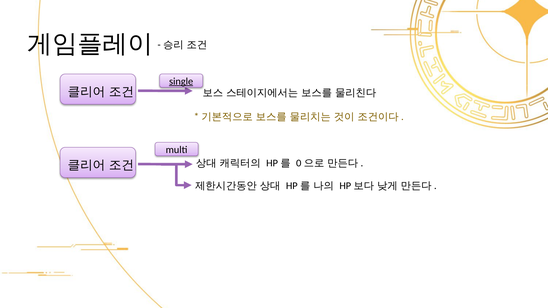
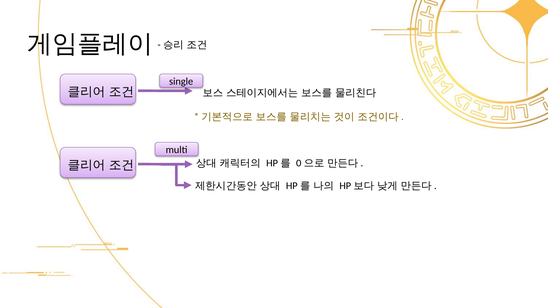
single underline: present -> none
